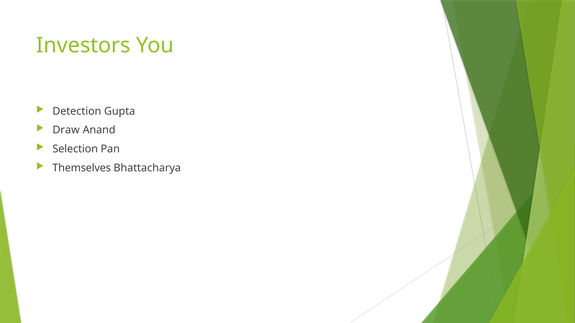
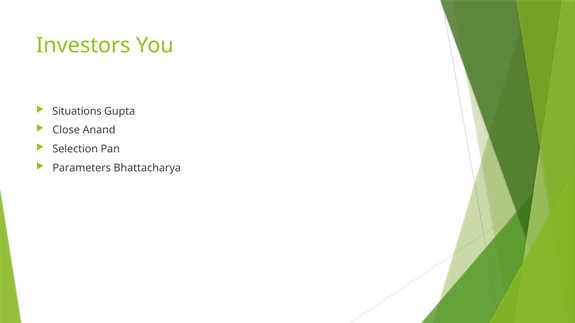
Detection: Detection -> Situations
Draw: Draw -> Close
Themselves: Themselves -> Parameters
